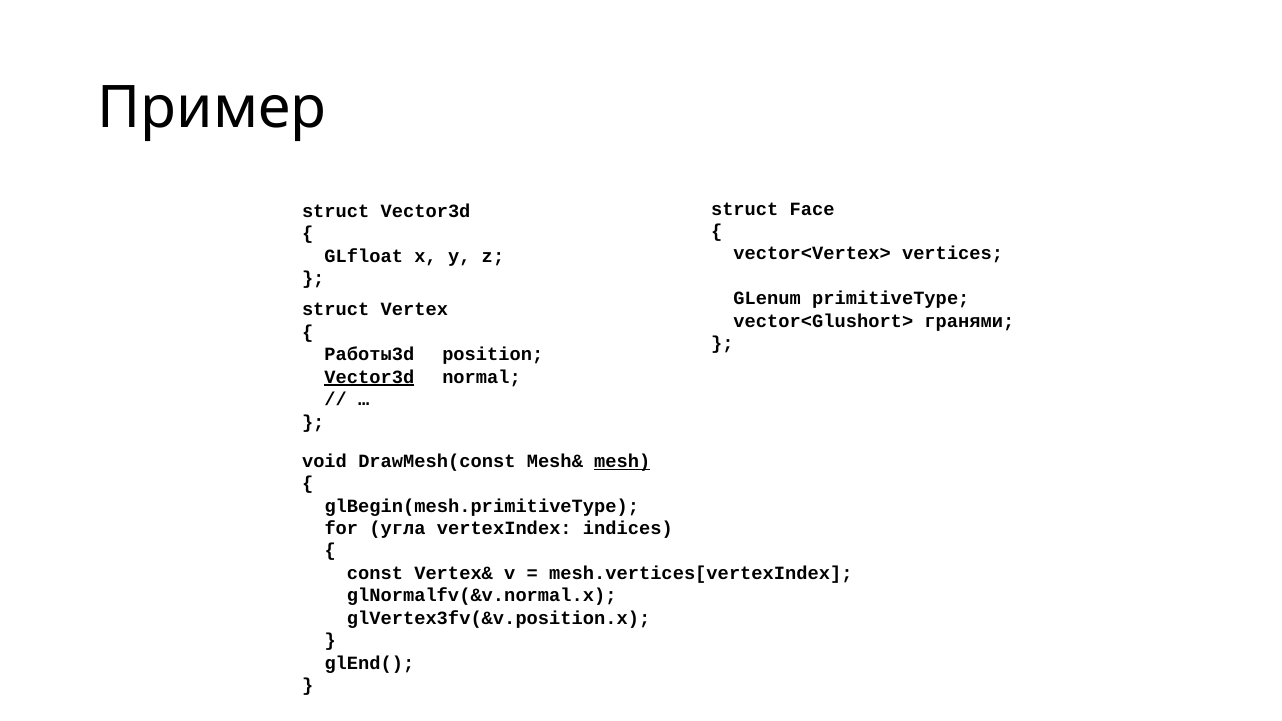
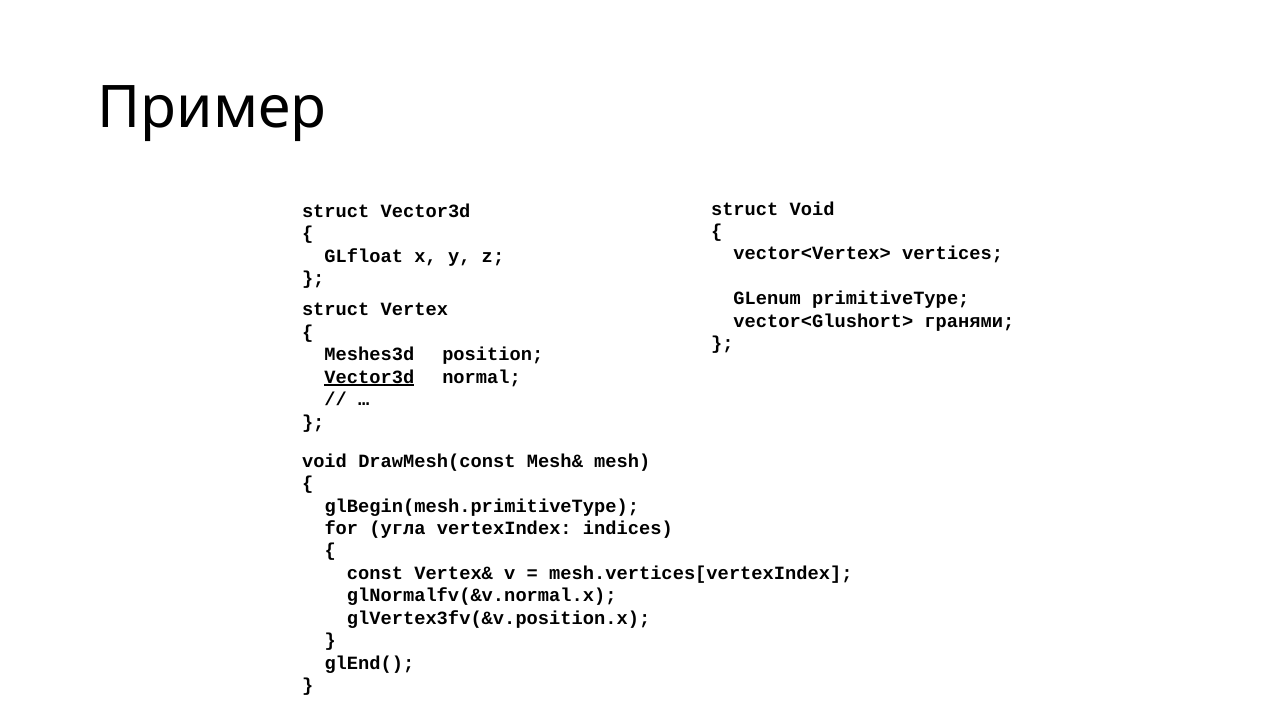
struct Face: Face -> Void
Работы3d: Работы3d -> Meshes3d
mesh underline: present -> none
